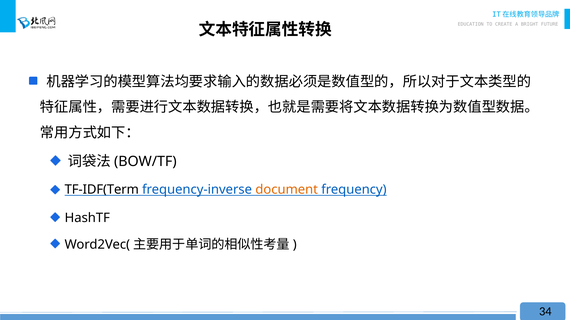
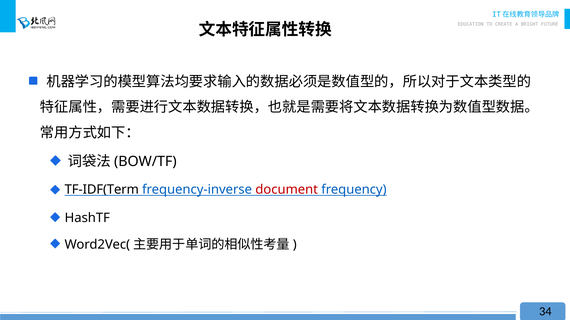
document colour: orange -> red
